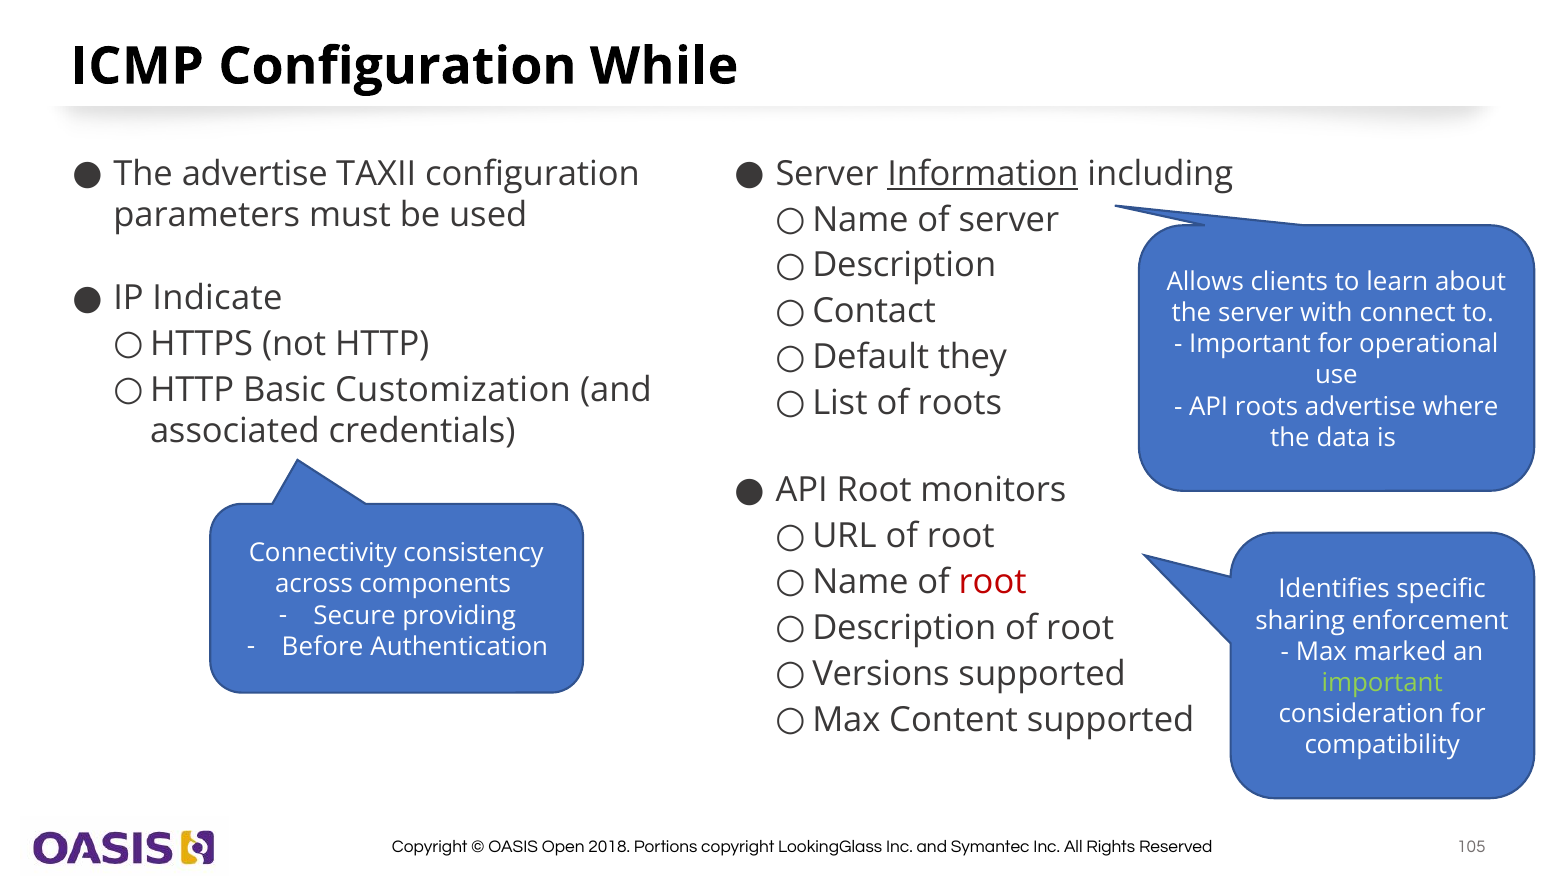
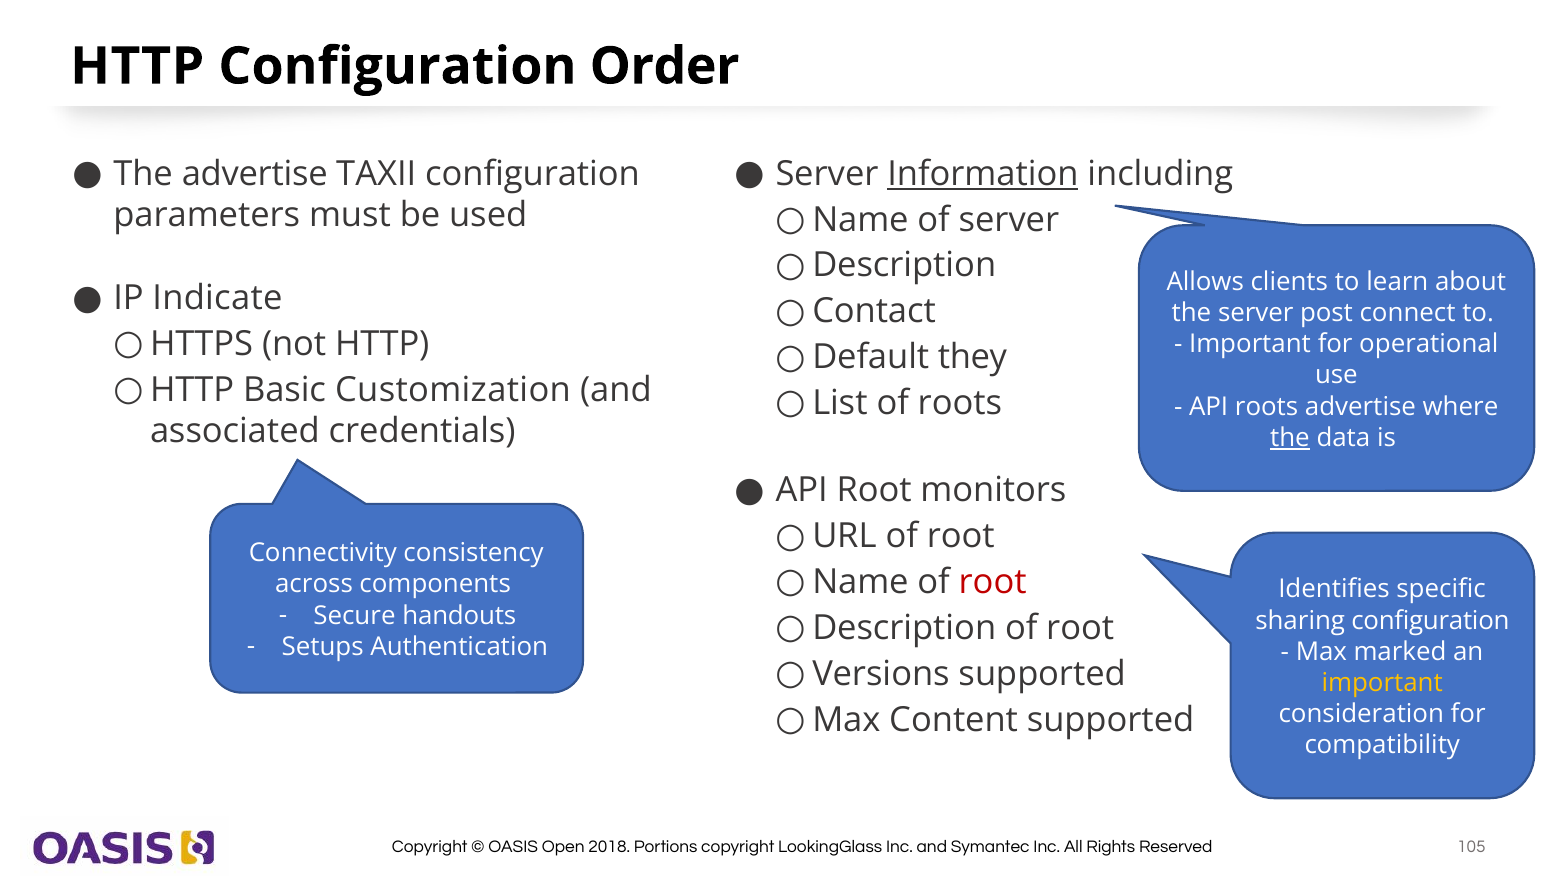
ICMP at (137, 66): ICMP -> HTTP
While: While -> Order
with: with -> post
the at (1290, 438) underline: none -> present
providing: providing -> handouts
sharing enforcement: enforcement -> configuration
Before: Before -> Setups
important at (1382, 683) colour: light green -> yellow
